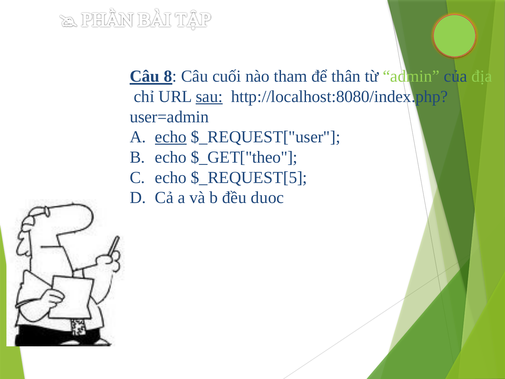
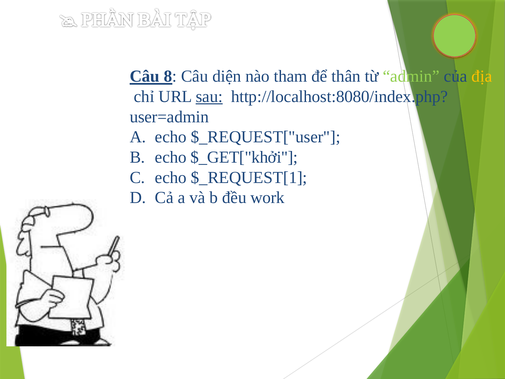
cuối: cuối -> diện
địa colour: light green -> yellow
echo at (171, 137) underline: present -> none
$_GET["theo: $_GET["theo -> $_GET["khởi
$_REQUEST[5: $_REQUEST[5 -> $_REQUEST[1
duoc: duoc -> work
